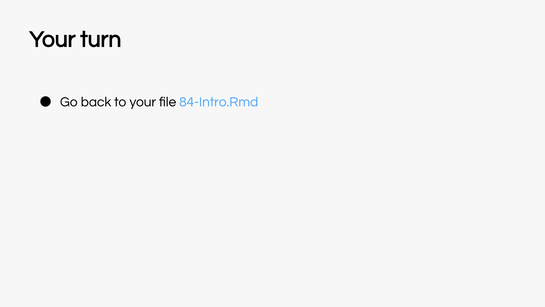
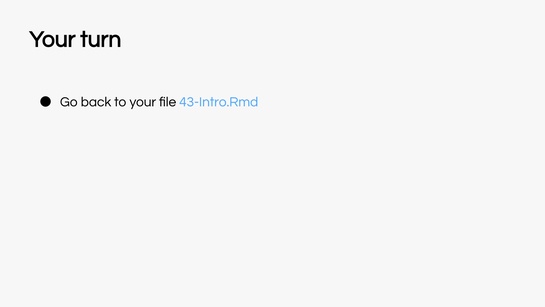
84-Intro.Rmd: 84-Intro.Rmd -> 43-Intro.Rmd
